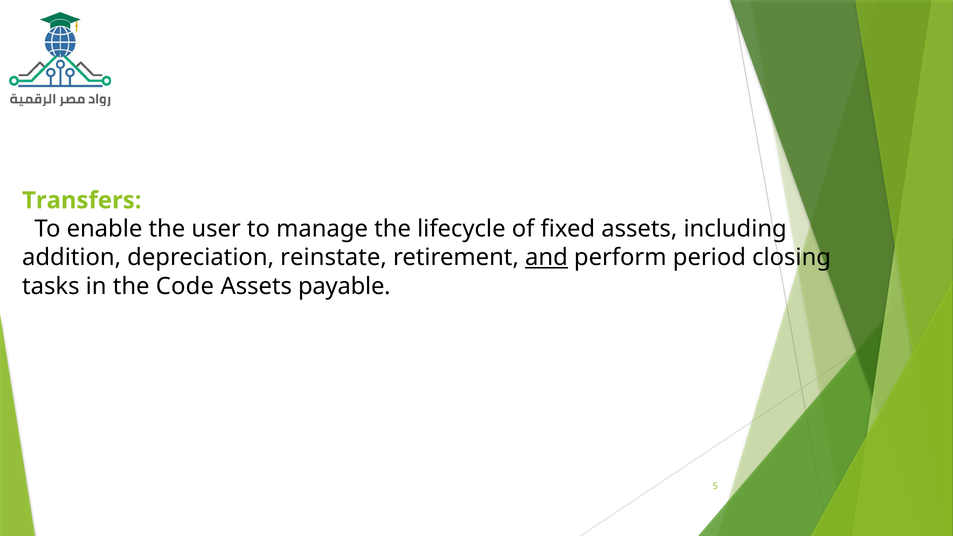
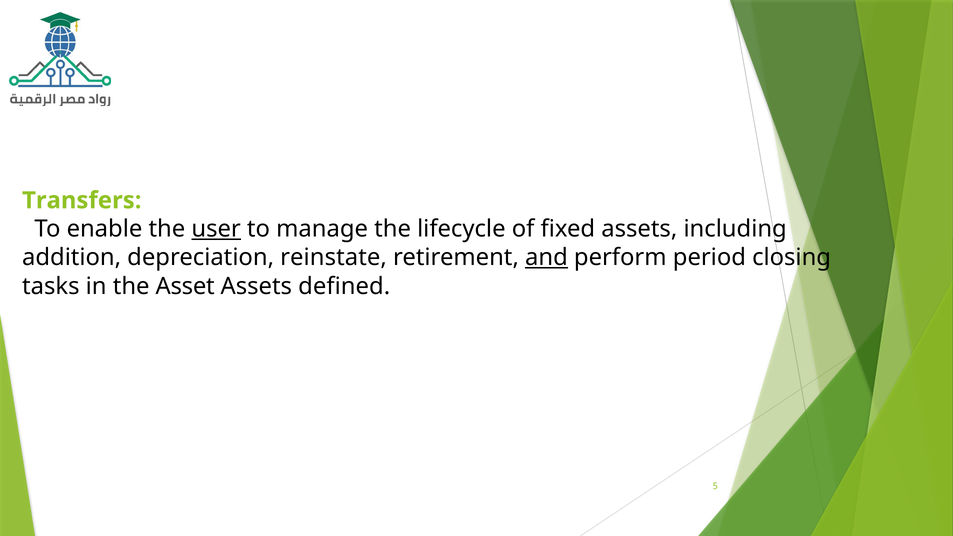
user underline: none -> present
Code: Code -> Asset
payable: payable -> defined
